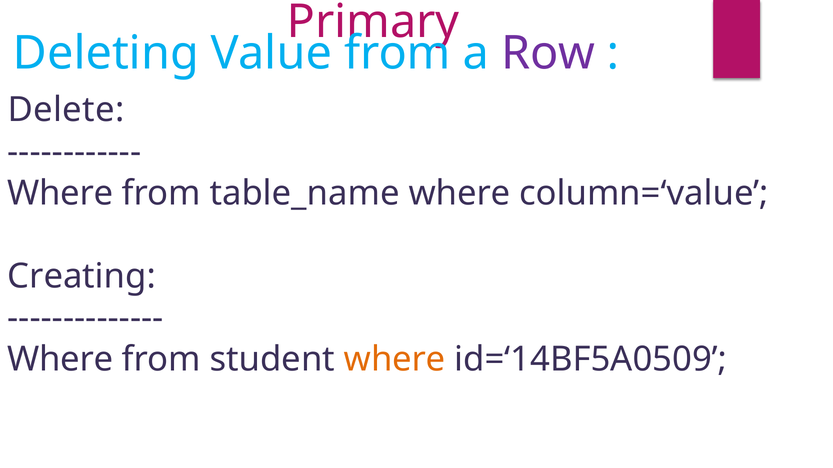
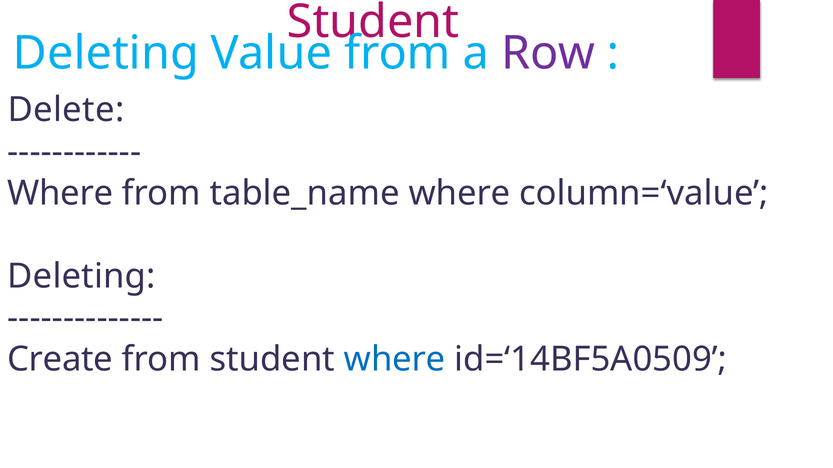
Primary at (373, 22): Primary -> Student
Creating at (82, 277): Creating -> Deleting
Where at (60, 360): Where -> Create
where at (395, 360) colour: orange -> blue
